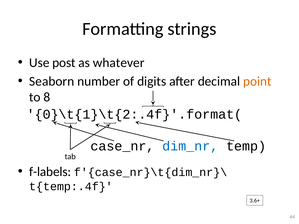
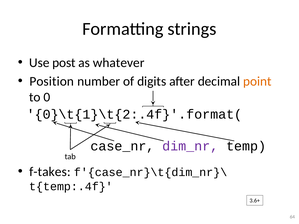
Seaborn: Seaborn -> Position
8: 8 -> 0
dim_nr colour: blue -> purple
f-labels: f-labels -> f-takes
